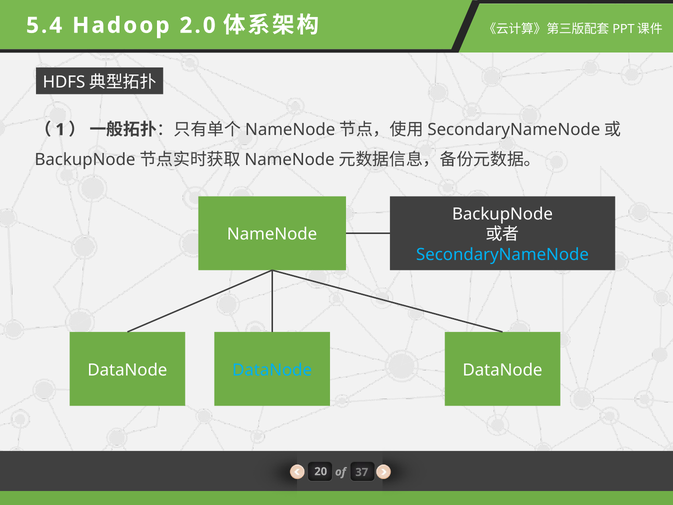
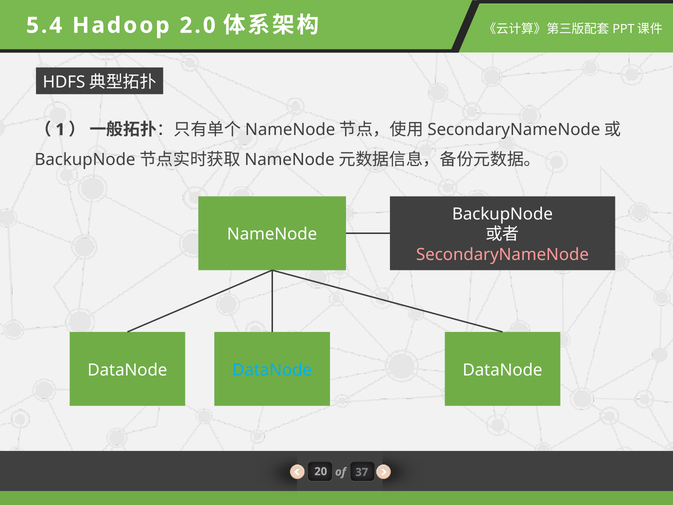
SecondaryNameNode colour: light blue -> pink
